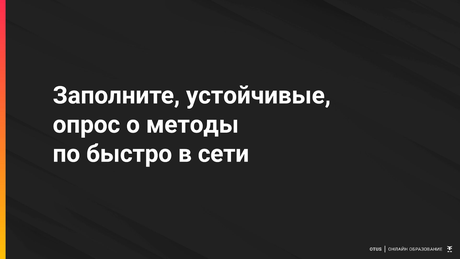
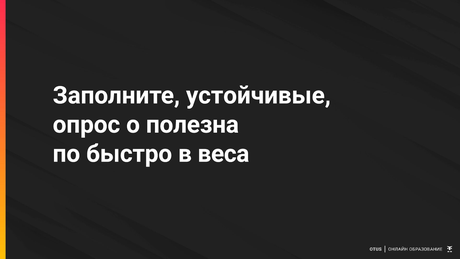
методы: методы -> полезна
сети: сети -> веса
